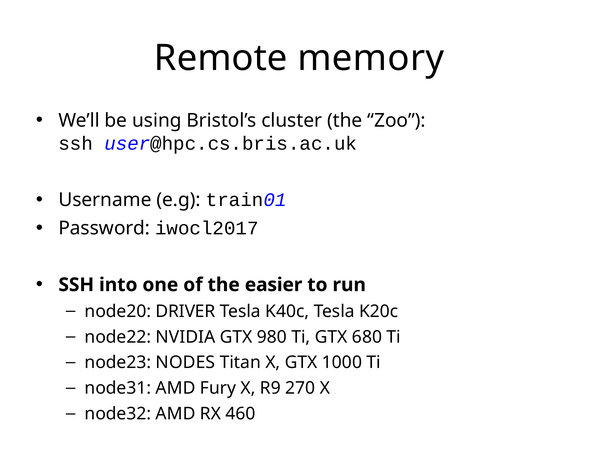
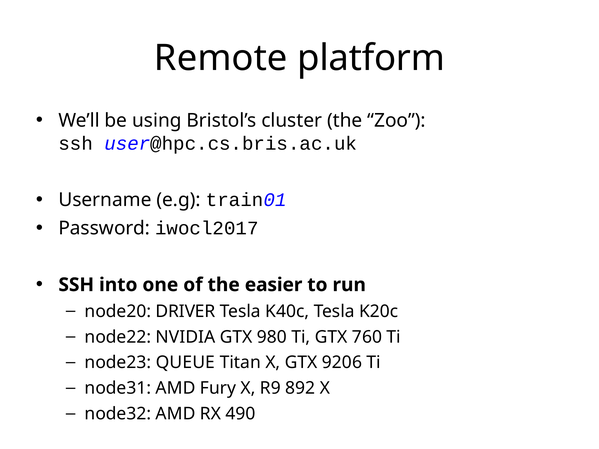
memory: memory -> platform
680: 680 -> 760
NODES: NODES -> QUEUE
1000: 1000 -> 9206
270: 270 -> 892
460: 460 -> 490
